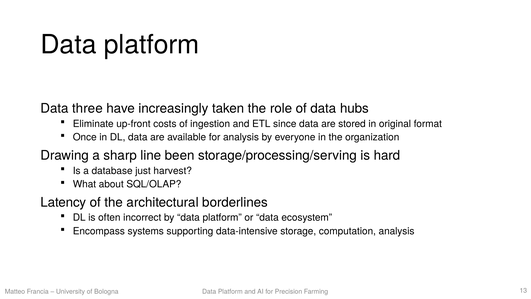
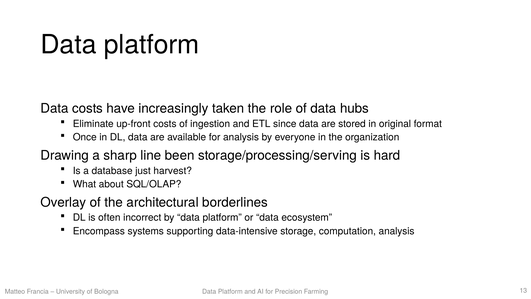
Data three: three -> costs
Latency: Latency -> Overlay
